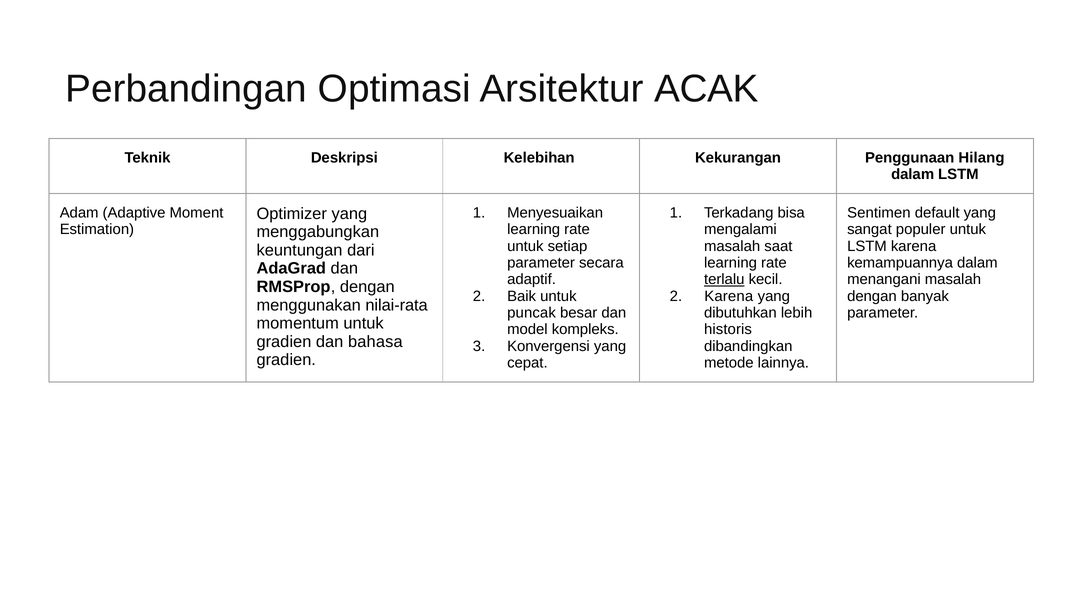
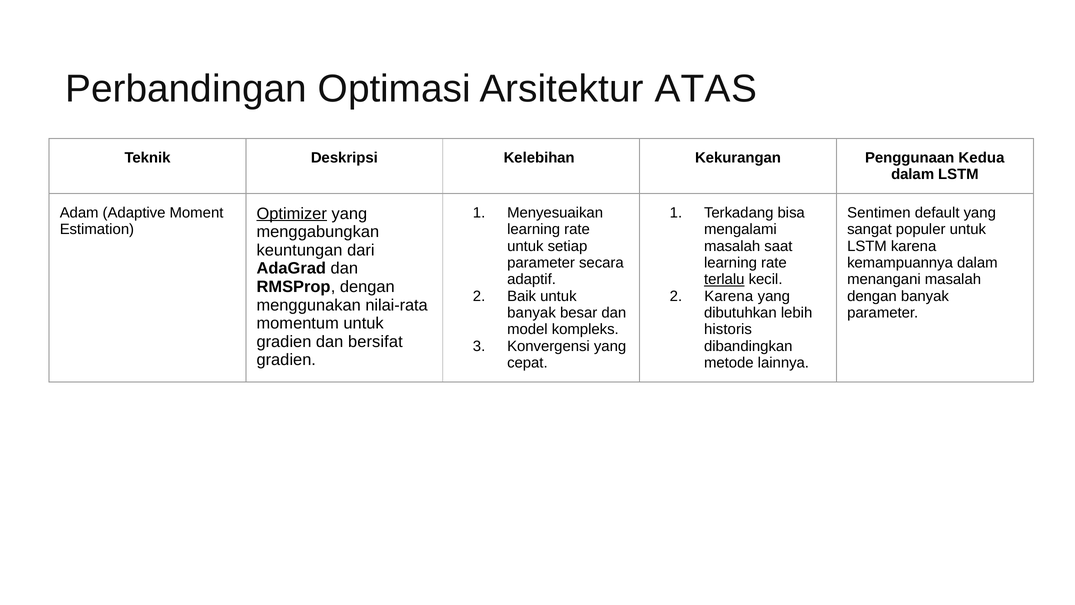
ACAK: ACAK -> ATAS
Hilang: Hilang -> Kedua
Optimizer underline: none -> present
puncak at (532, 313): puncak -> banyak
bahasa: bahasa -> bersifat
